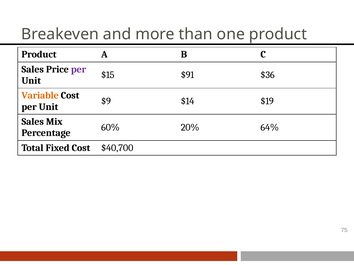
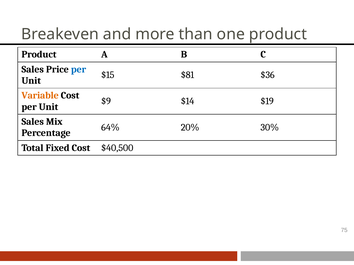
per at (79, 69) colour: purple -> blue
$91: $91 -> $81
60%: 60% -> 64%
64%: 64% -> 30%
$40,700: $40,700 -> $40,500
